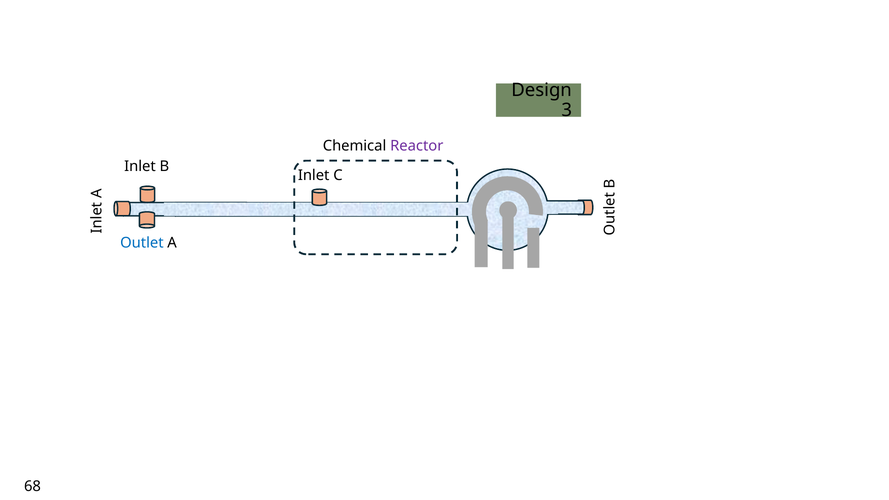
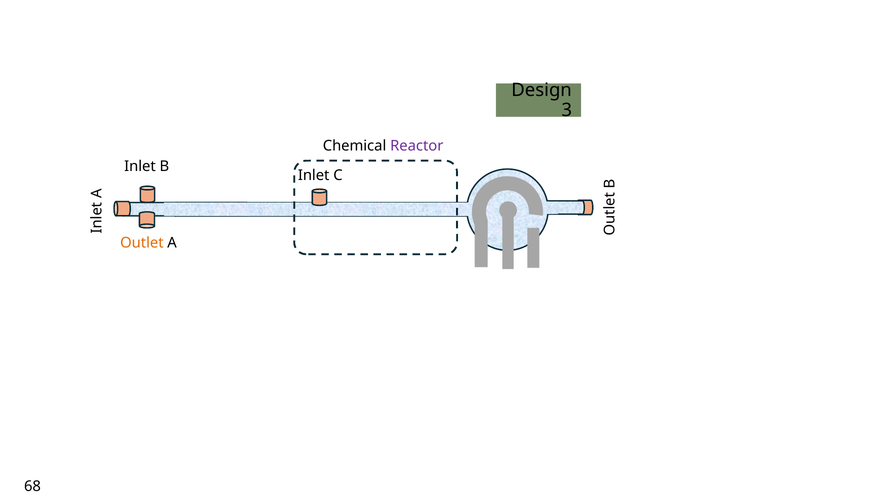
Outlet colour: blue -> orange
